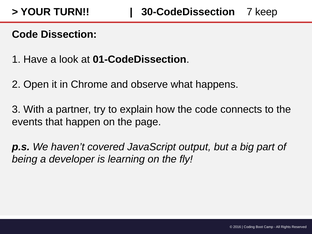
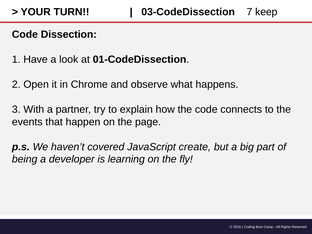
30-CodeDissection: 30-CodeDissection -> 03-CodeDissection
output: output -> create
